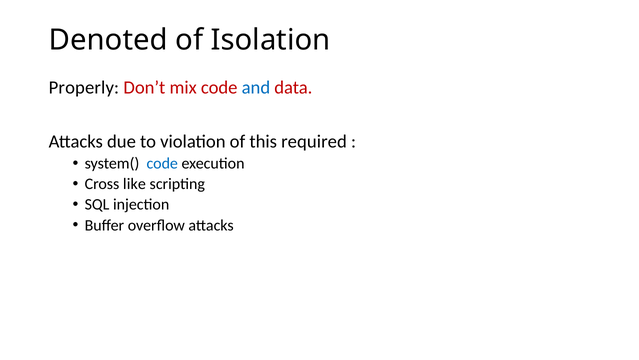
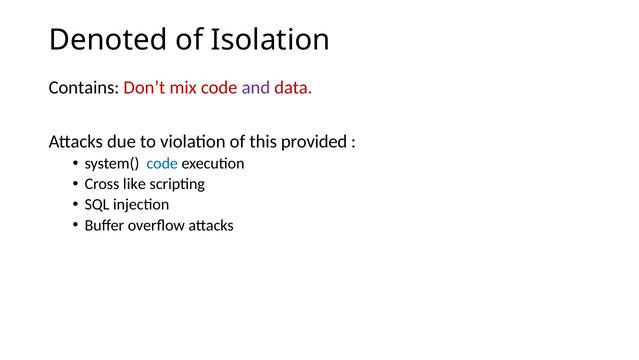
Properly: Properly -> Contains
and colour: blue -> purple
required: required -> provided
